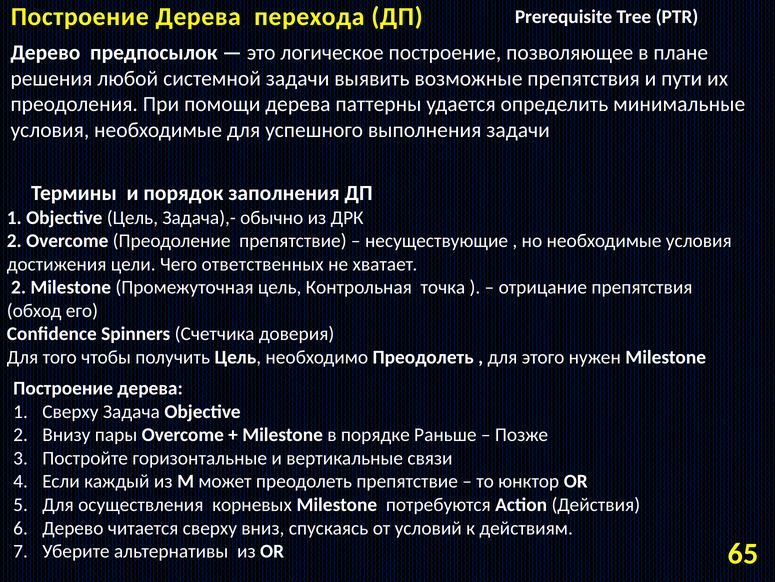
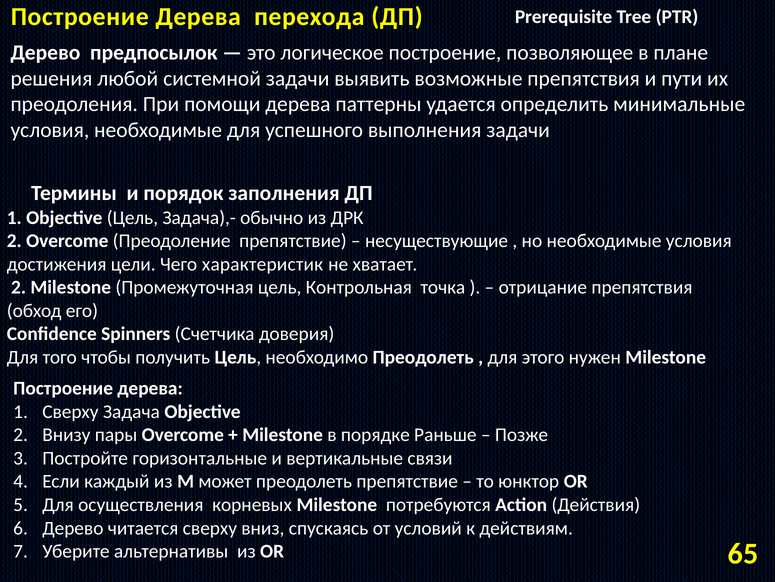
ответственных: ответственных -> характеристик
